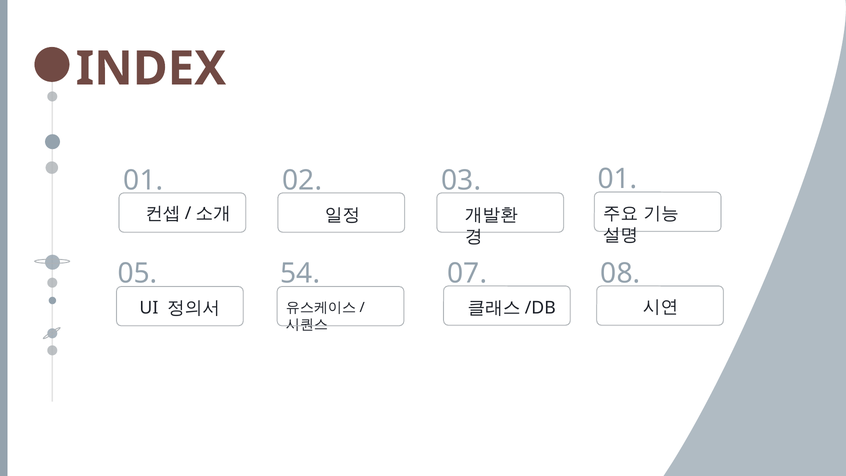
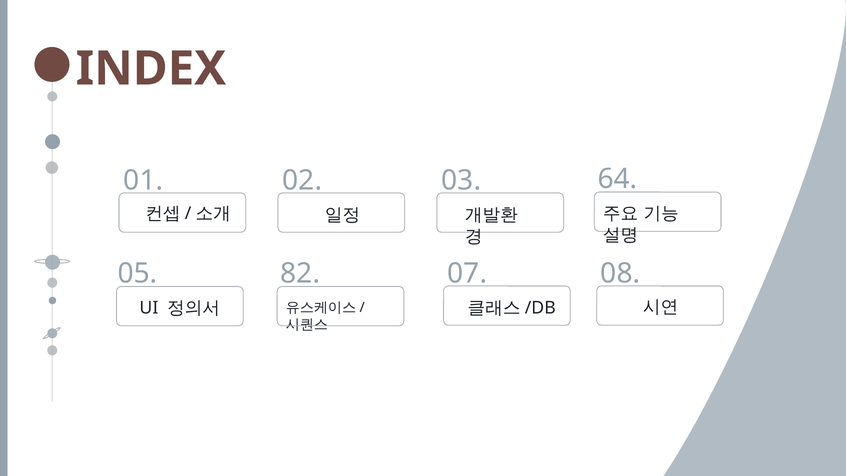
03 01: 01 -> 64
54: 54 -> 82
